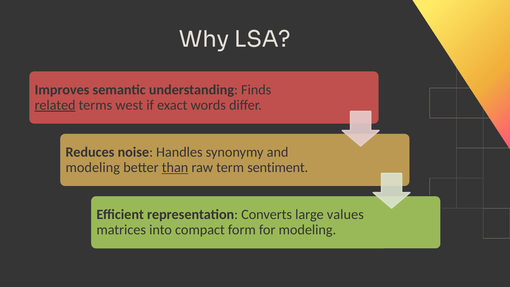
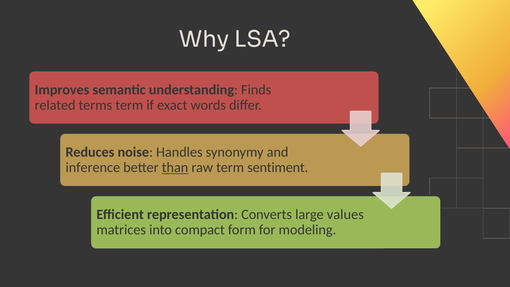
related underline: present -> none
terms west: west -> term
modeling at (93, 167): modeling -> inference
